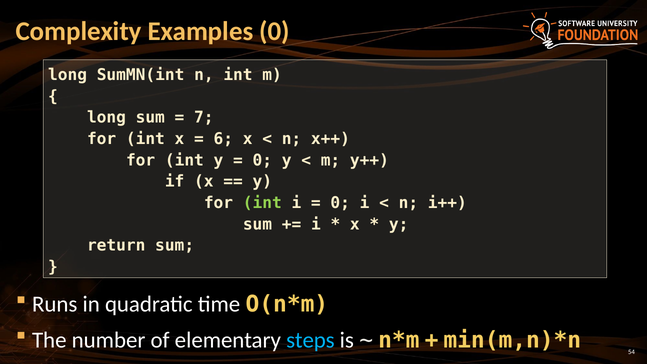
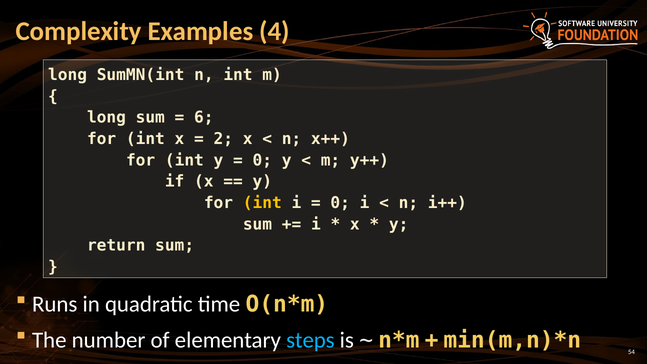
Examples 0: 0 -> 4
7: 7 -> 6
6: 6 -> 2
int at (262, 203) colour: light green -> yellow
